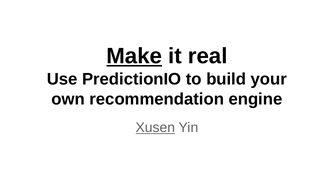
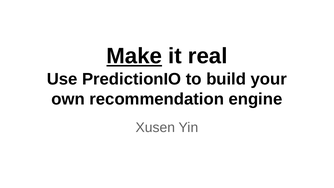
Xusen underline: present -> none
